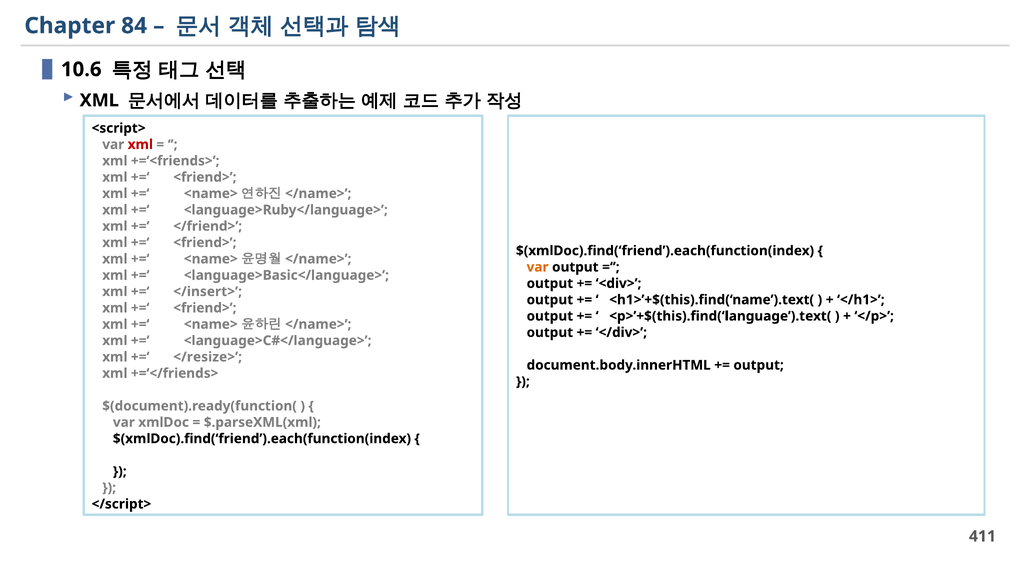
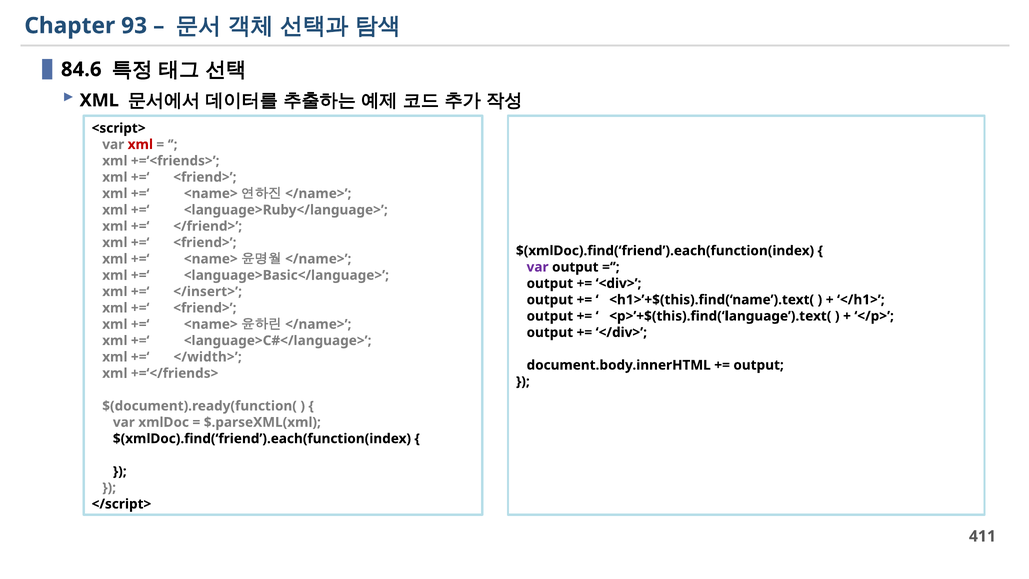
84: 84 -> 93
10.6: 10.6 -> 84.6
var at (538, 267) colour: orange -> purple
</resize>: </resize> -> </width>
